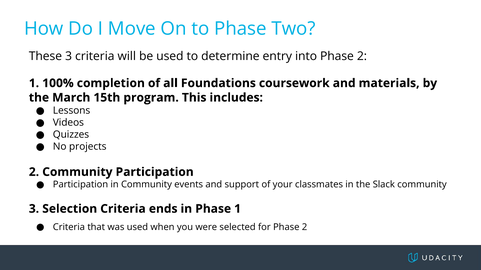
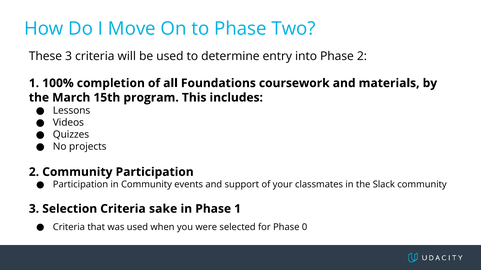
ends: ends -> sake
for Phase 2: 2 -> 0
